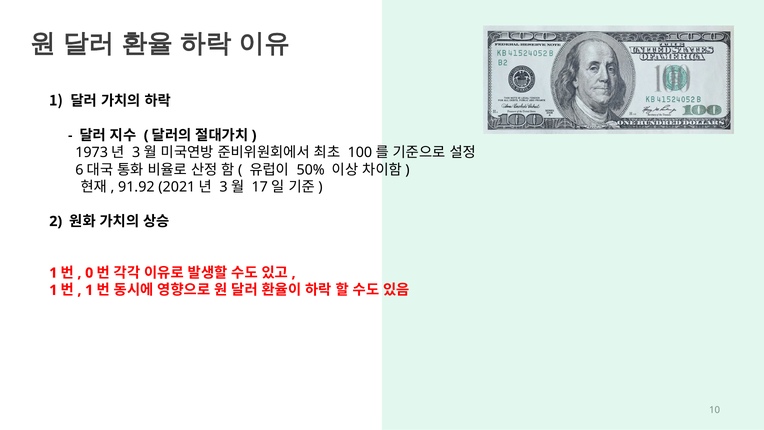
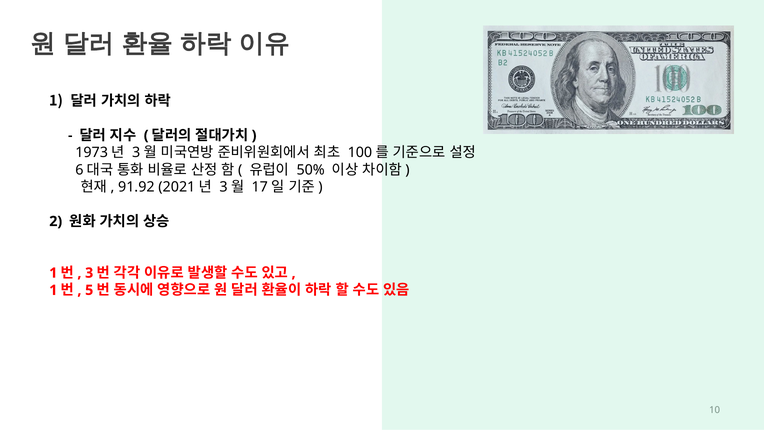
0: 0 -> 3
1 at (89, 290): 1 -> 5
